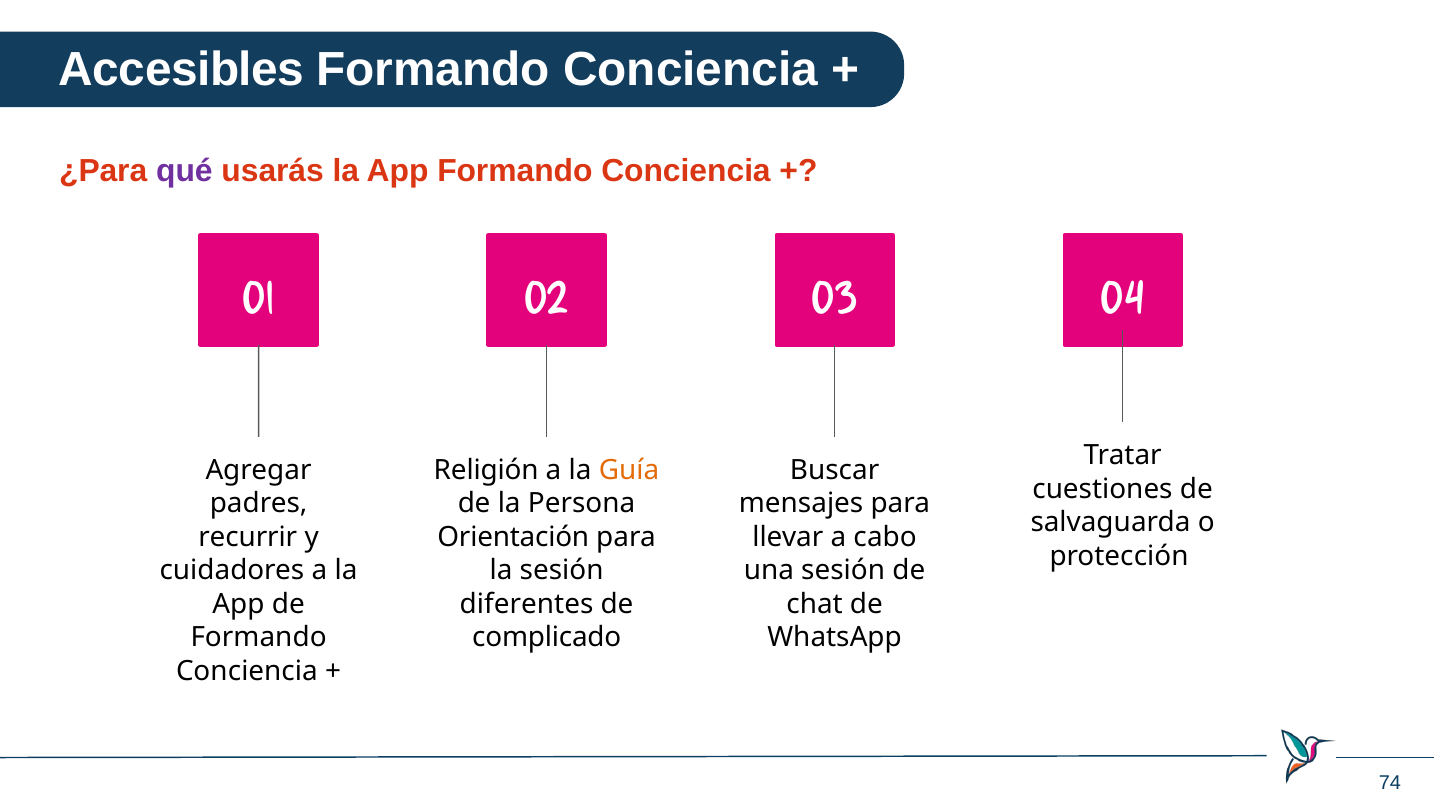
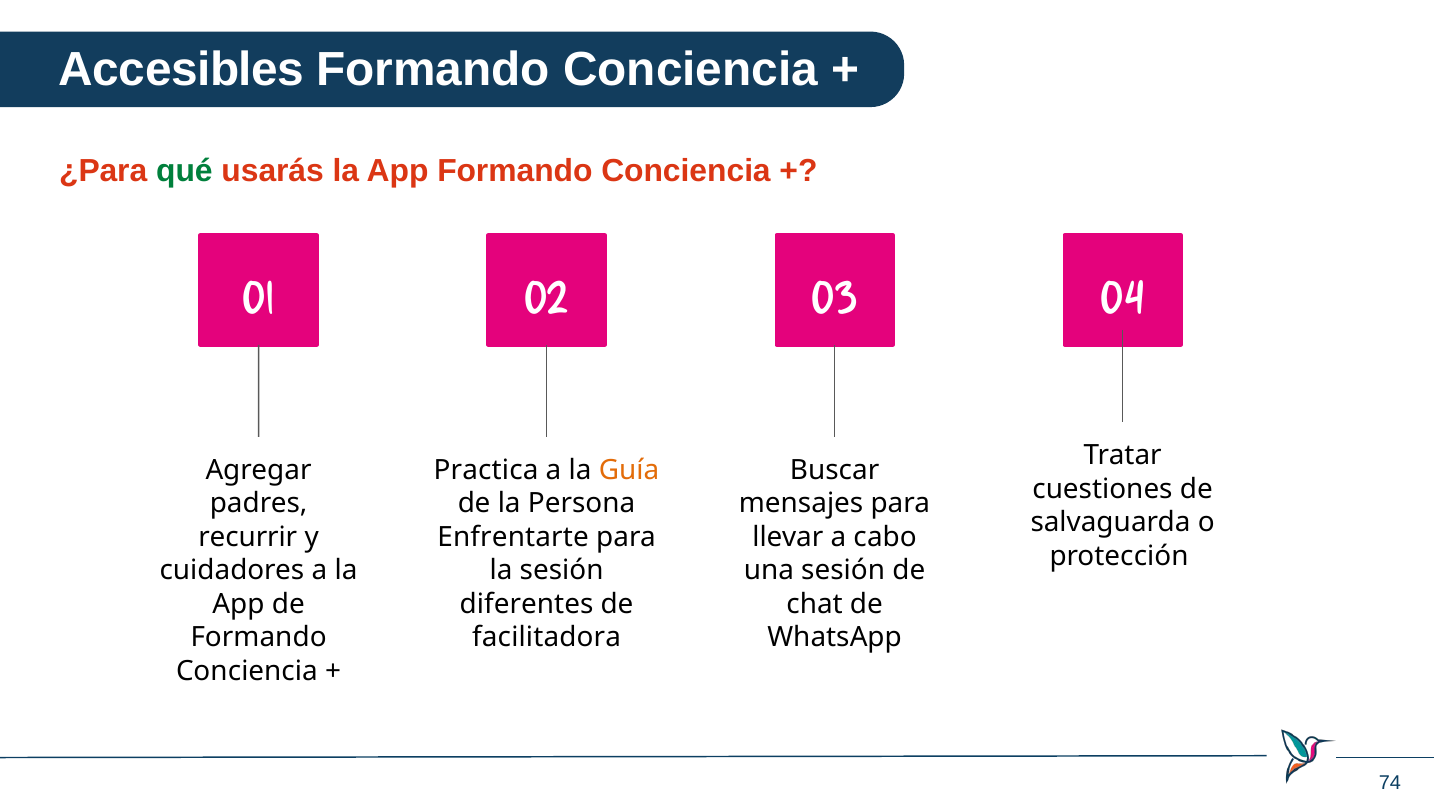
qué colour: purple -> green
Religión: Religión -> Practica
Orientación: Orientación -> Enfrentarte
complicado: complicado -> facilitadora
